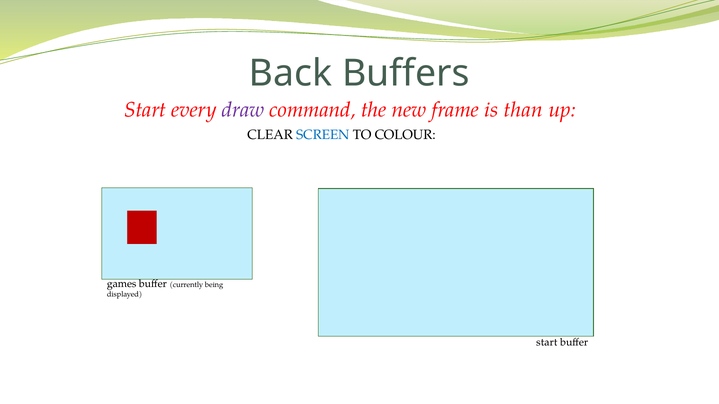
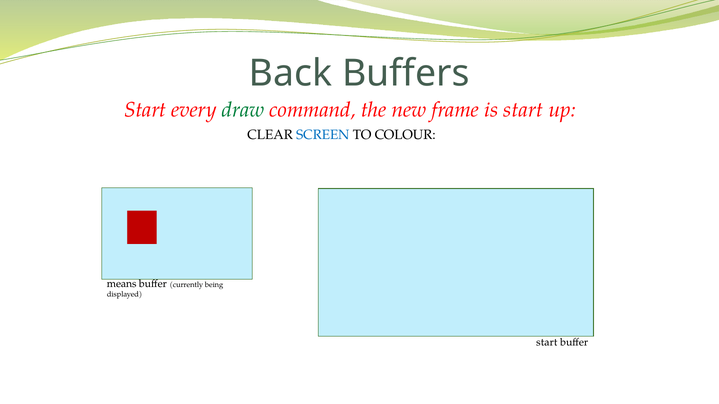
draw colour: purple -> green
is than: than -> start
games: games -> means
